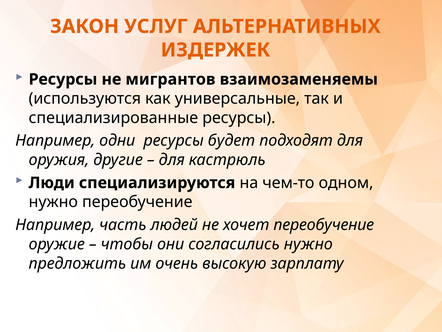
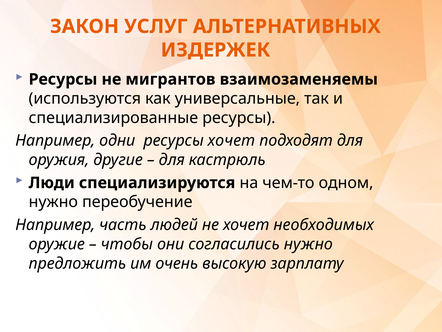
ресурсы будет: будет -> хочет
хочет переобучение: переобучение -> необходимых
